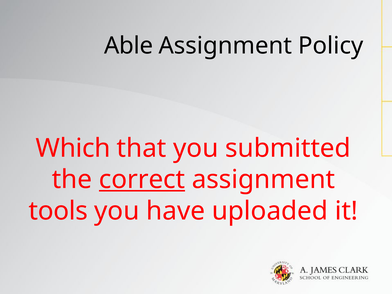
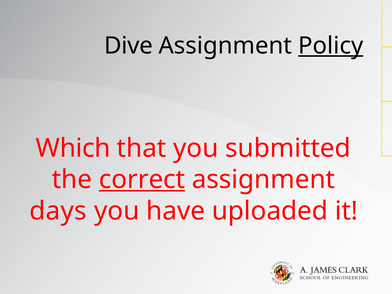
Able: Able -> Dive
Policy underline: none -> present
tools: tools -> days
